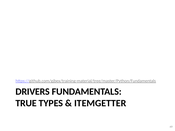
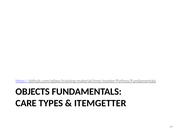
DRIVERS: DRIVERS -> OBJECTS
TRUE: TRUE -> CARE
